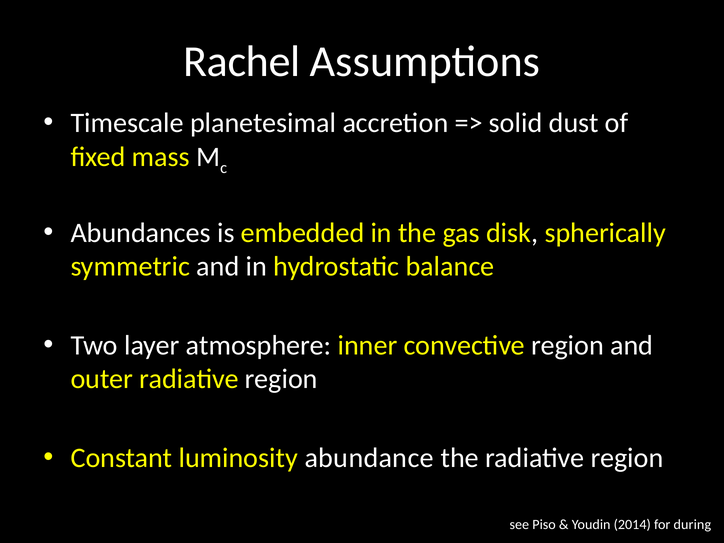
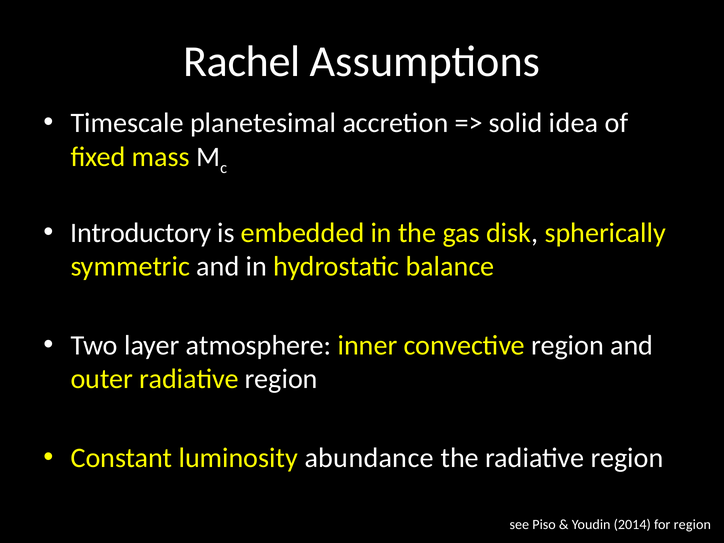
dust: dust -> idea
Abundances: Abundances -> Introductory
for during: during -> region
